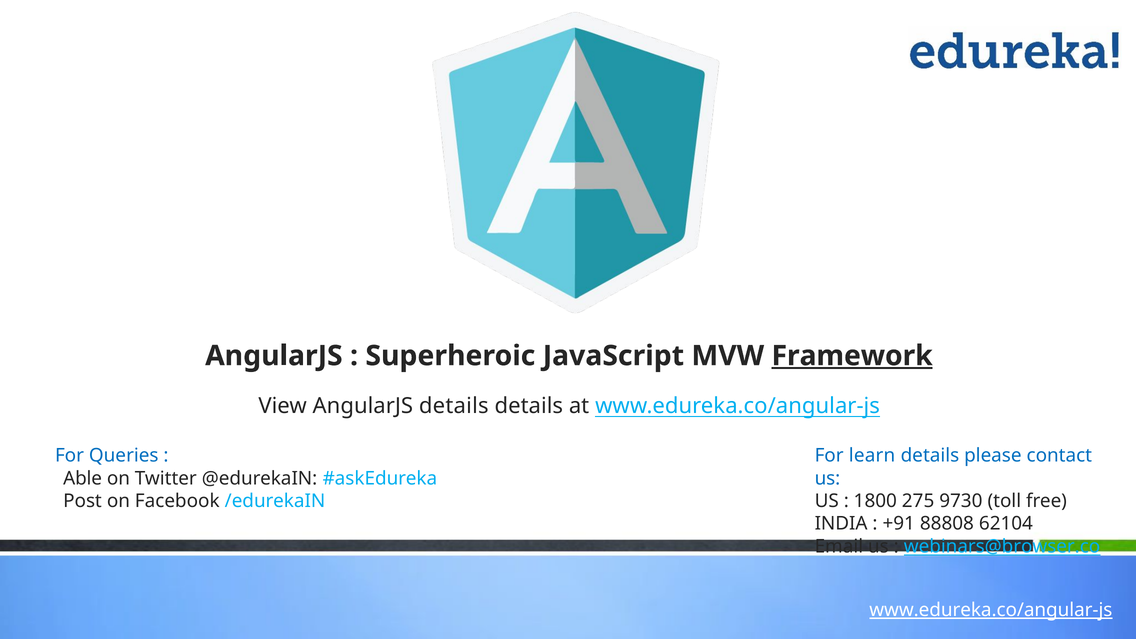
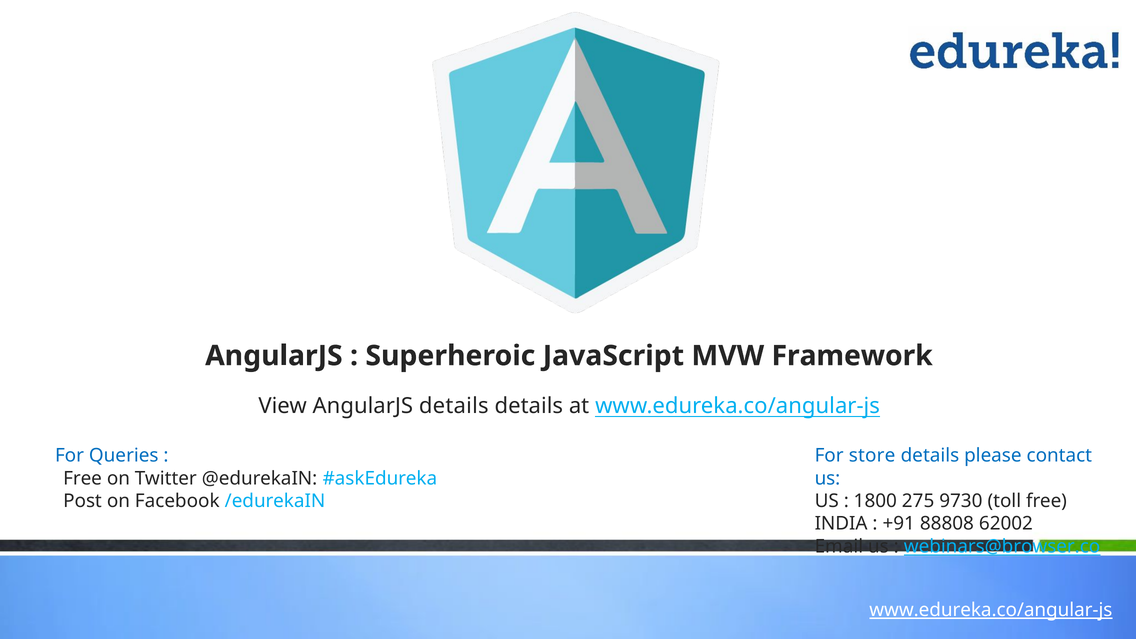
Framework underline: present -> none
learn: learn -> store
Able at (83, 478): Able -> Free
62104: 62104 -> 62002
